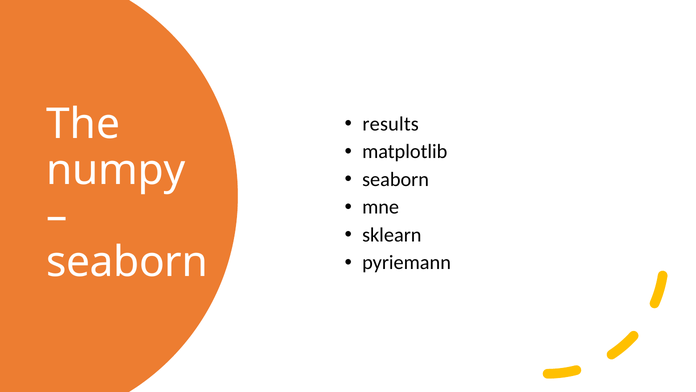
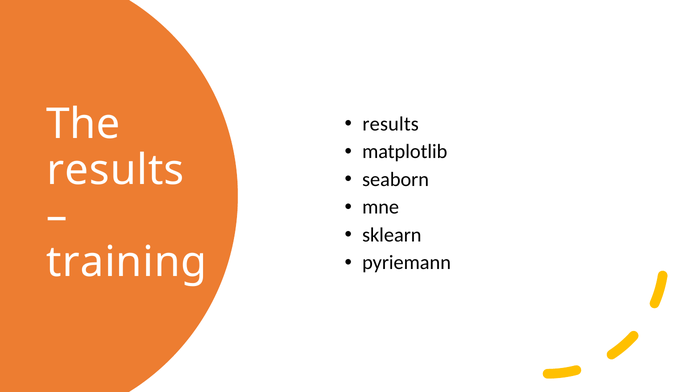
numpy at (116, 170): numpy -> results
seaborn at (127, 262): seaborn -> training
